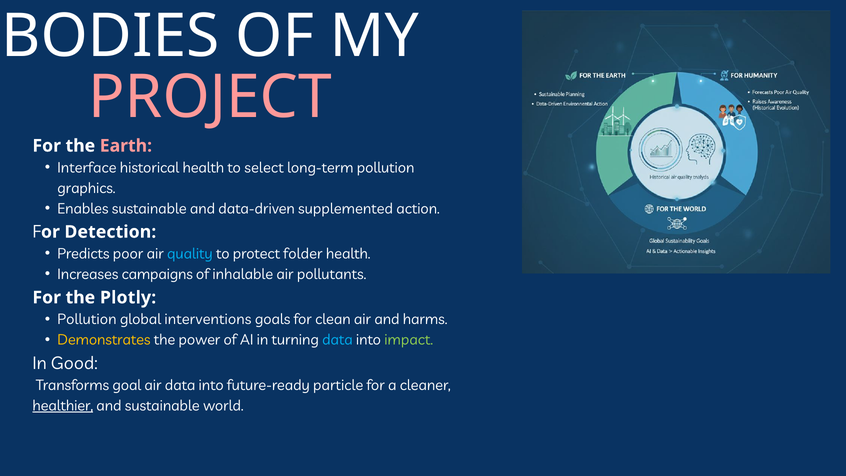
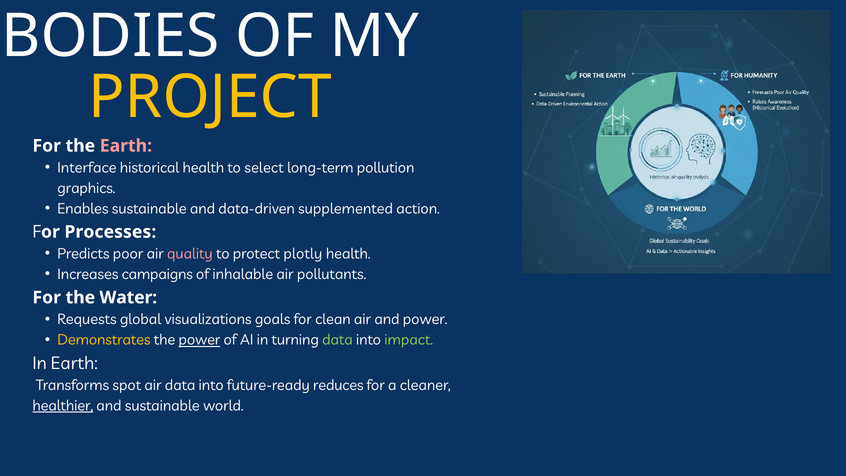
PROJECT colour: pink -> yellow
Detection: Detection -> Processes
quality colour: light blue -> pink
folder: folder -> plotly
Plotly: Plotly -> Water
Pollution at (87, 320): Pollution -> Requests
interventions: interventions -> visualizations
and harms: harms -> power
power at (199, 340) underline: none -> present
data at (337, 340) colour: light blue -> light green
In Good: Good -> Earth
goal: goal -> spot
particle: particle -> reduces
